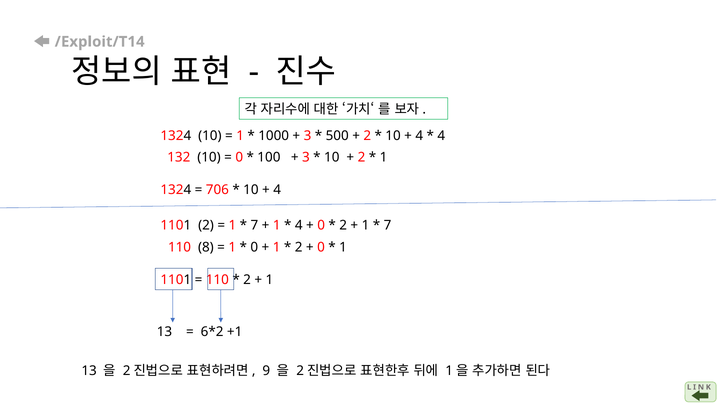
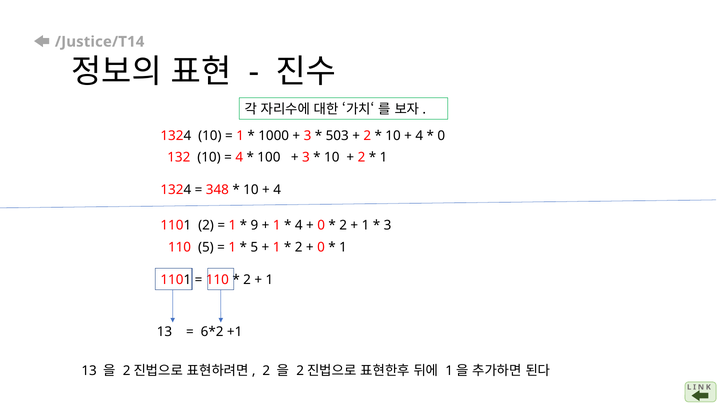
/Exploit/T14: /Exploit/T14 -> /Justice/T14
500: 500 -> 503
4 at (441, 136): 4 -> 0
0 at (239, 157): 0 -> 4
706: 706 -> 348
7 at (254, 226): 7 -> 9
7 at (388, 226): 7 -> 3
110 8: 8 -> 5
0 at (254, 247): 0 -> 5
9 at (266, 371): 9 -> 2
